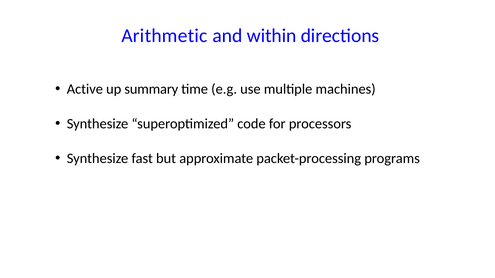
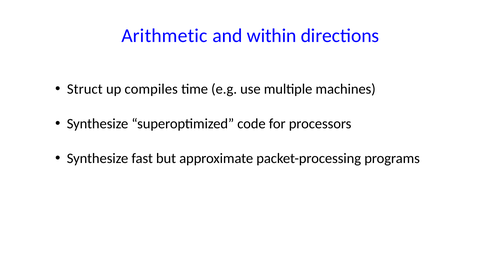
Active: Active -> Struct
summary: summary -> compiles
